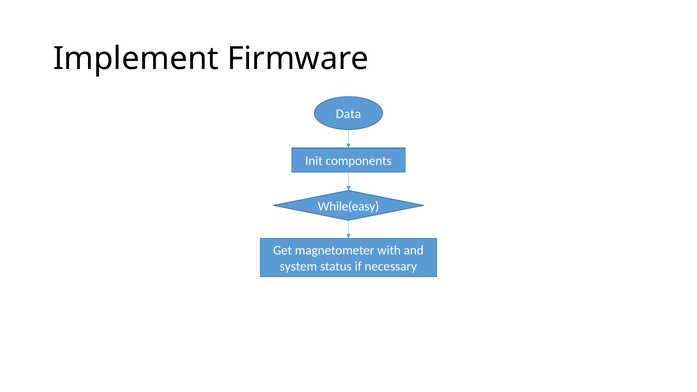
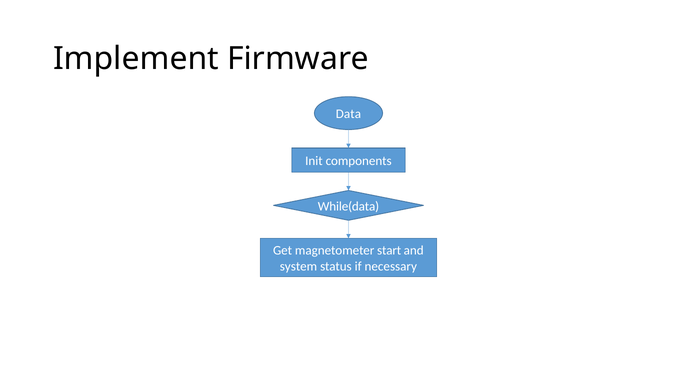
While(easy: While(easy -> While(data
with: with -> start
